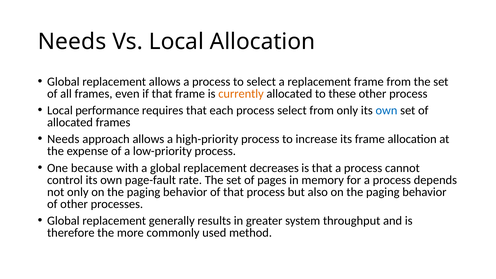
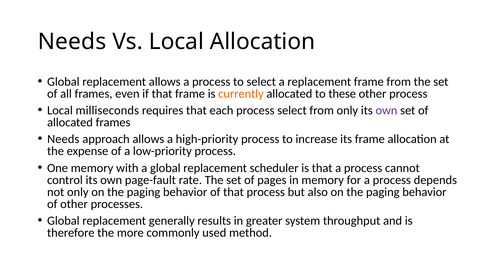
performance: performance -> milliseconds
own at (386, 110) colour: blue -> purple
One because: because -> memory
decreases: decreases -> scheduler
